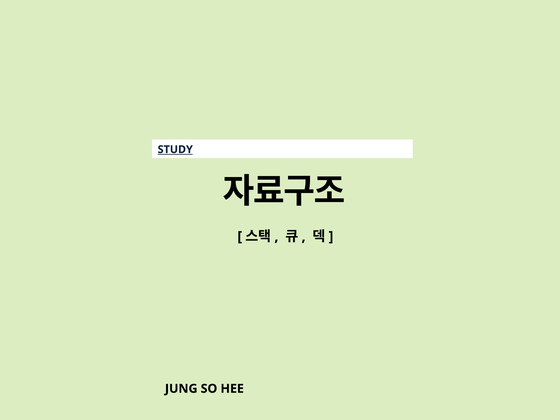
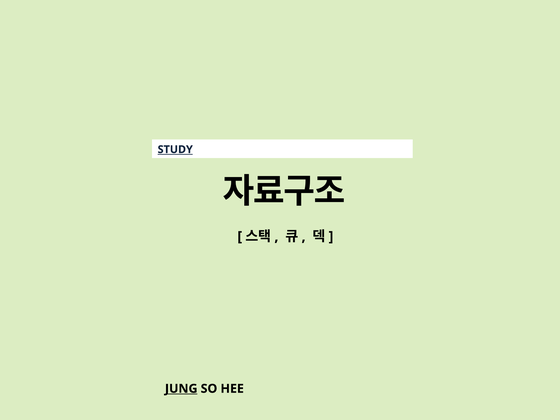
JUNG underline: none -> present
